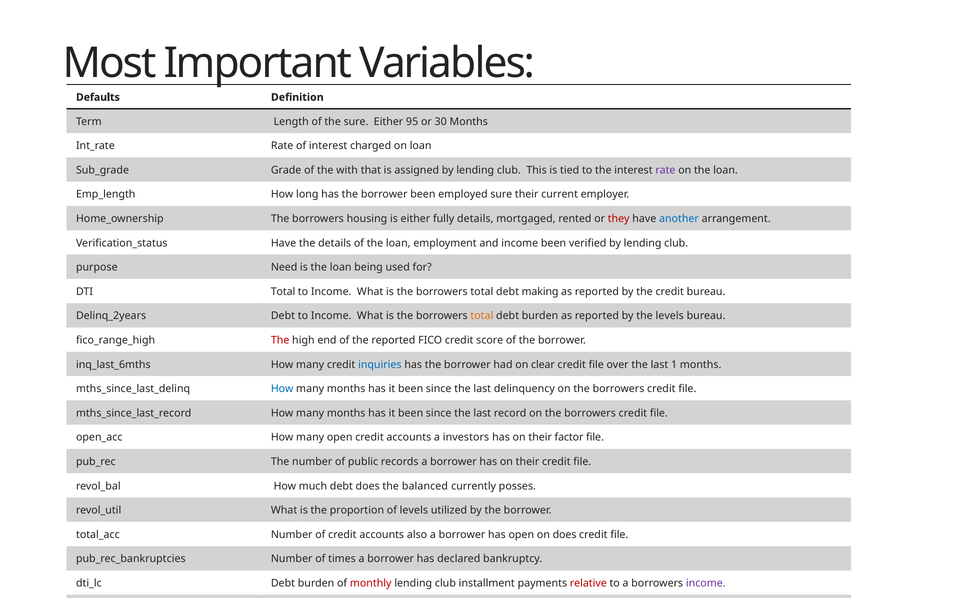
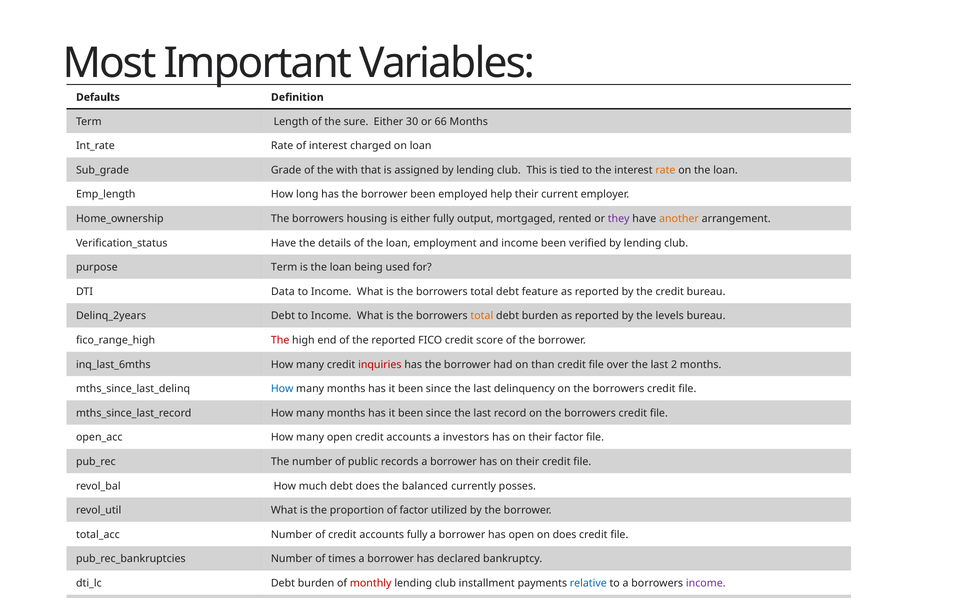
95: 95 -> 30
30: 30 -> 66
rate at (665, 170) colour: purple -> orange
employed sure: sure -> help
fully details: details -> output
they colour: red -> purple
another colour: blue -> orange
purpose Need: Need -> Term
DTI Total: Total -> Data
making: making -> feature
inquiries colour: blue -> red
clear: clear -> than
1: 1 -> 2
of levels: levels -> factor
accounts also: also -> fully
relative colour: red -> blue
